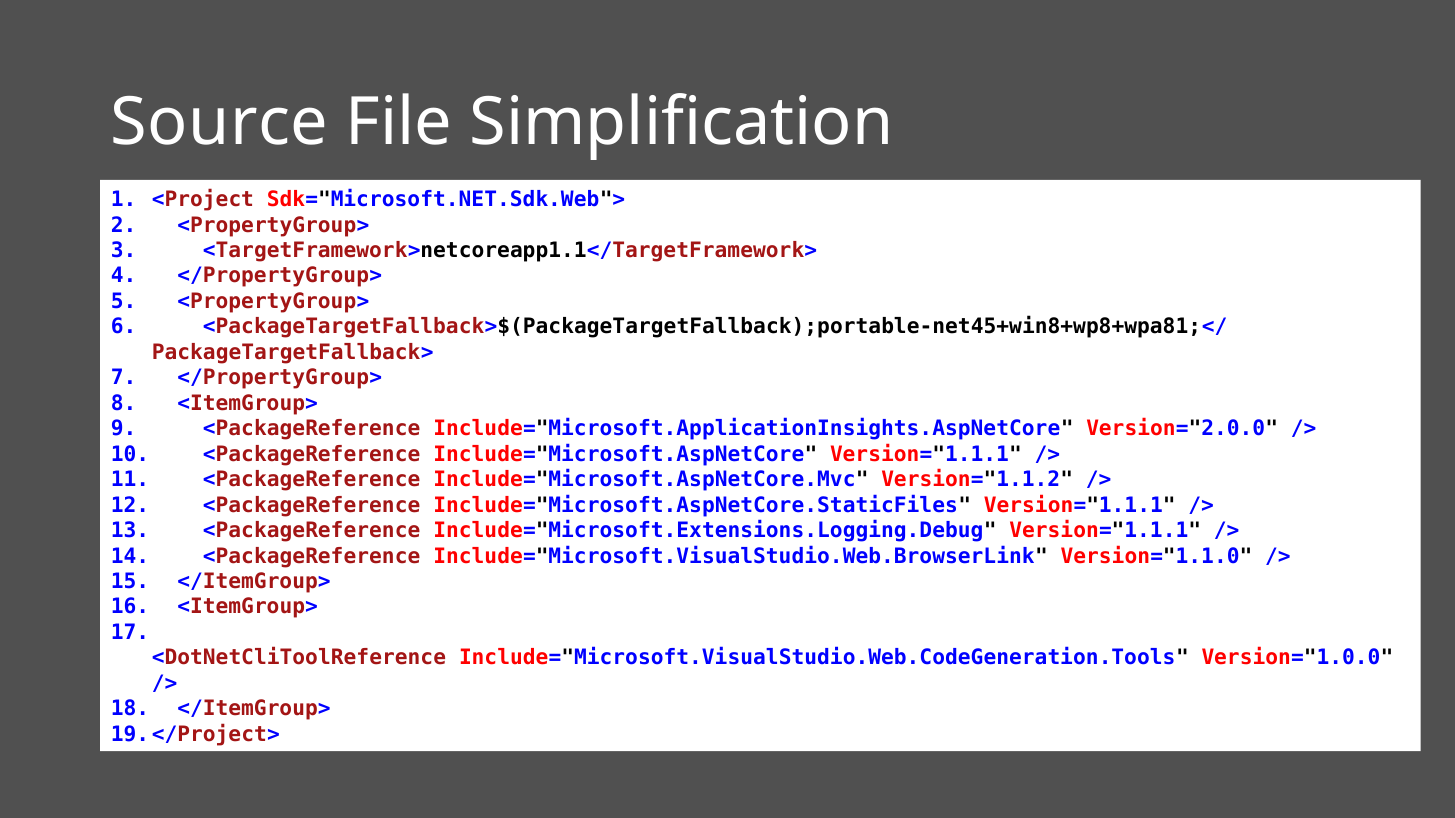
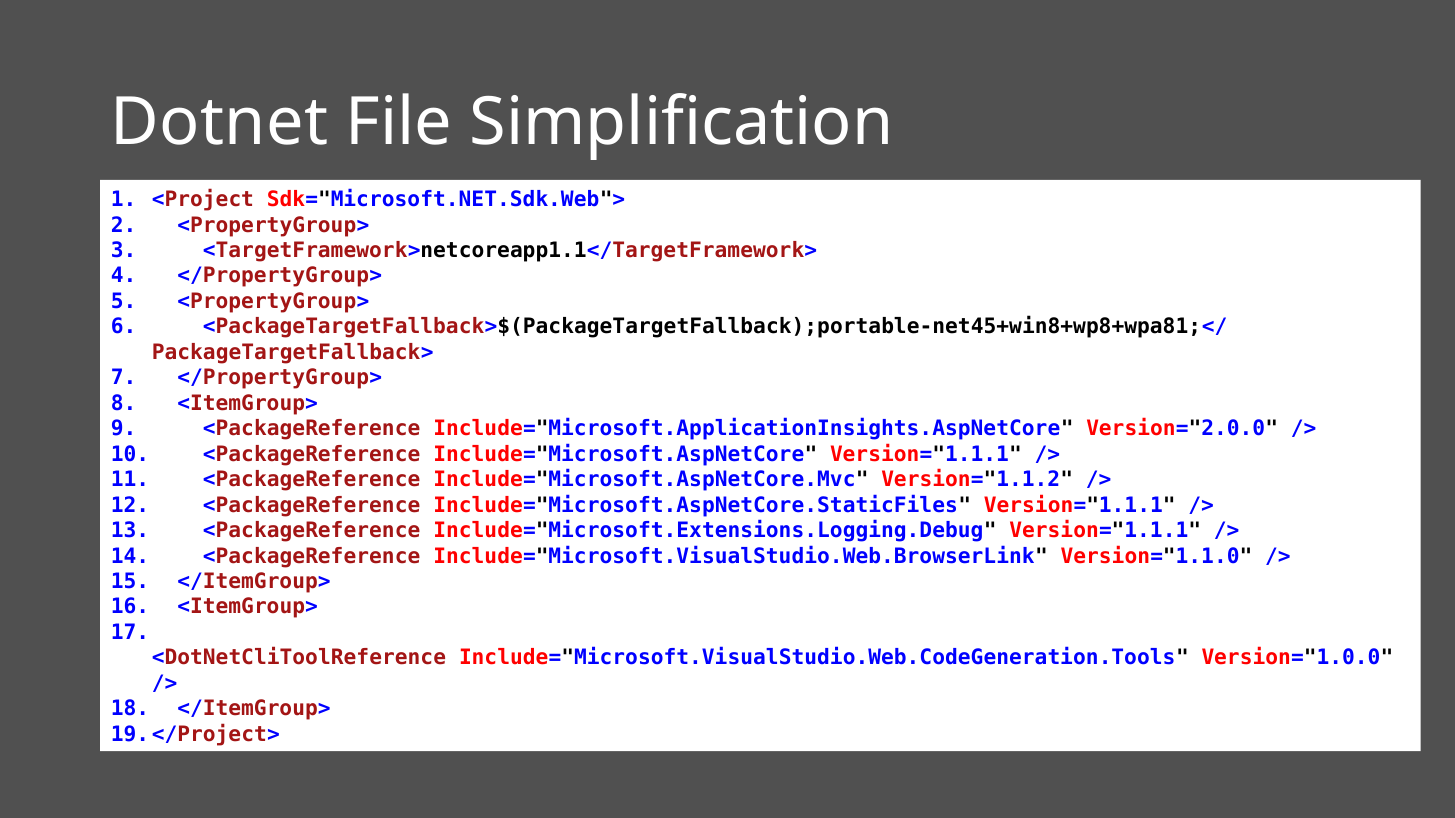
Source: Source -> Dotnet
